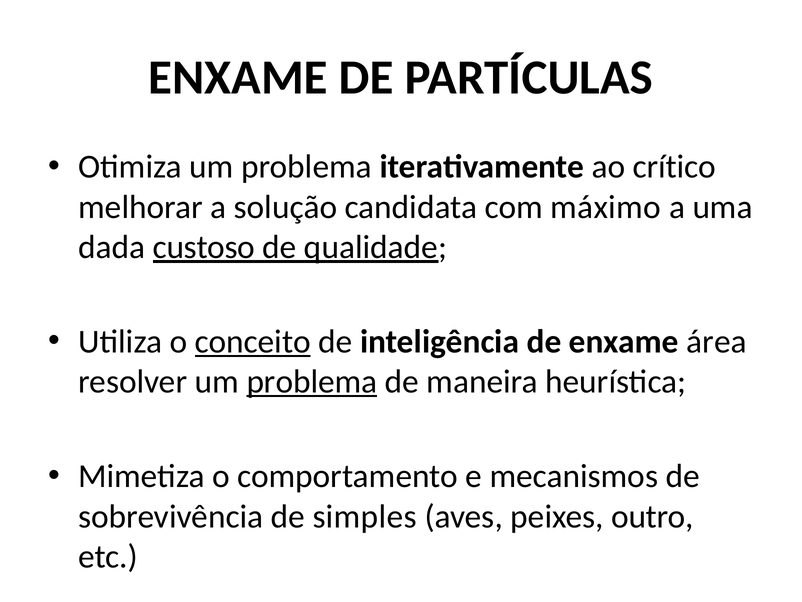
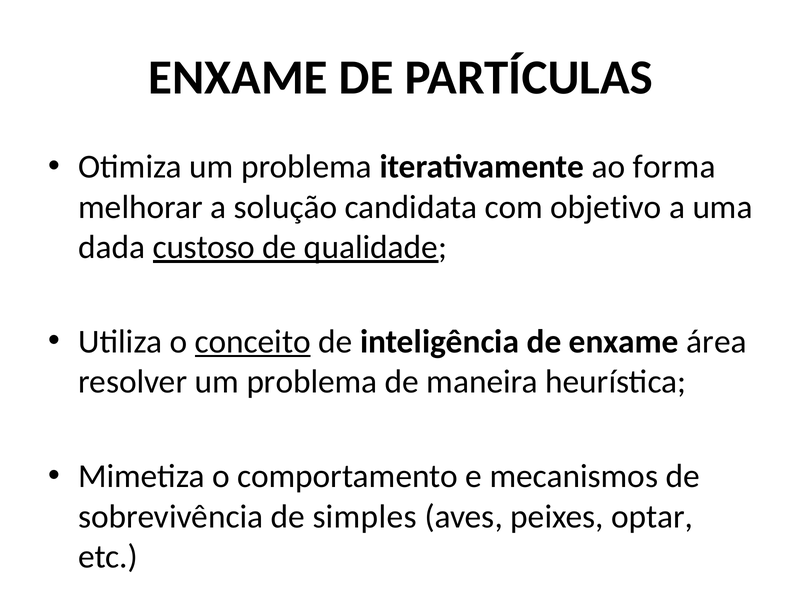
crítico: crítico -> forma
máximo: máximo -> objetivo
problema at (312, 382) underline: present -> none
outro: outro -> optar
